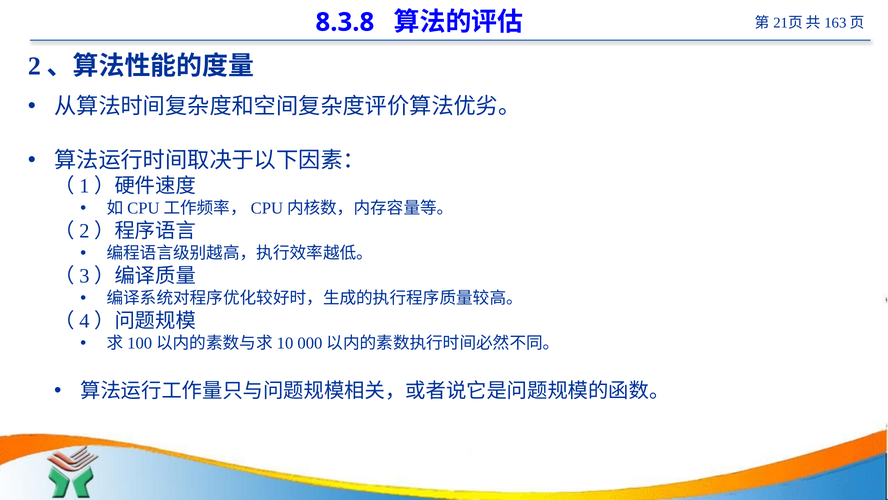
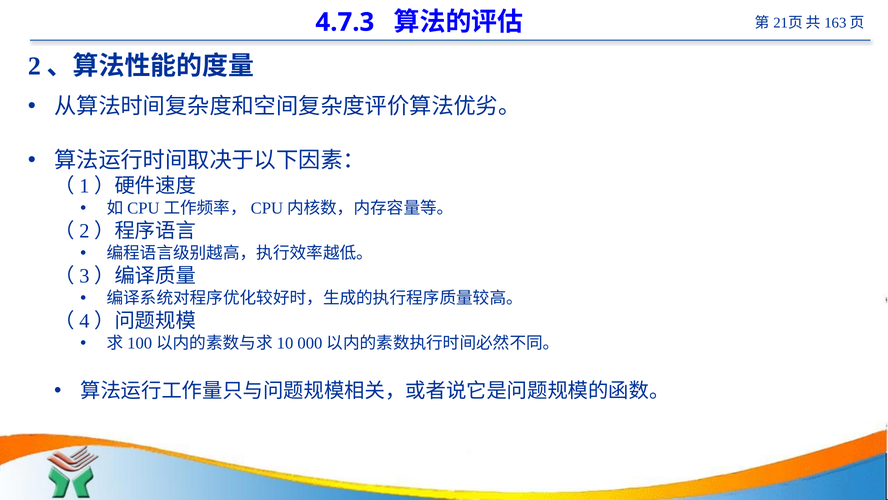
8.3.8: 8.3.8 -> 4.7.3
